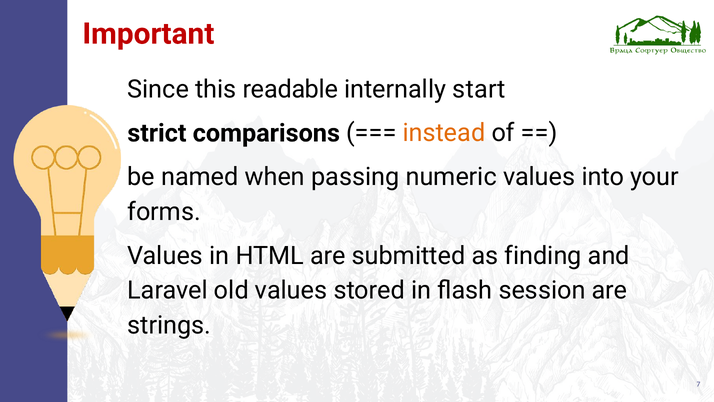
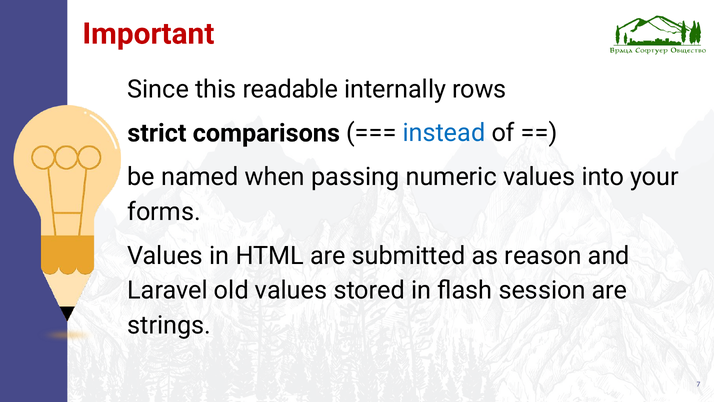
start: start -> rows
instead colour: orange -> blue
finding: finding -> reason
